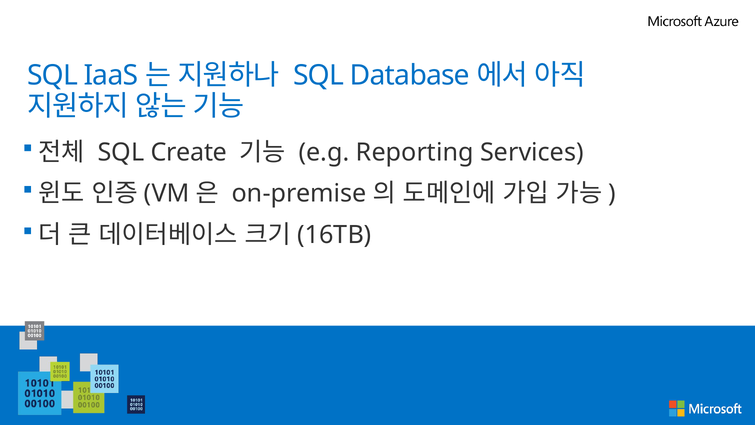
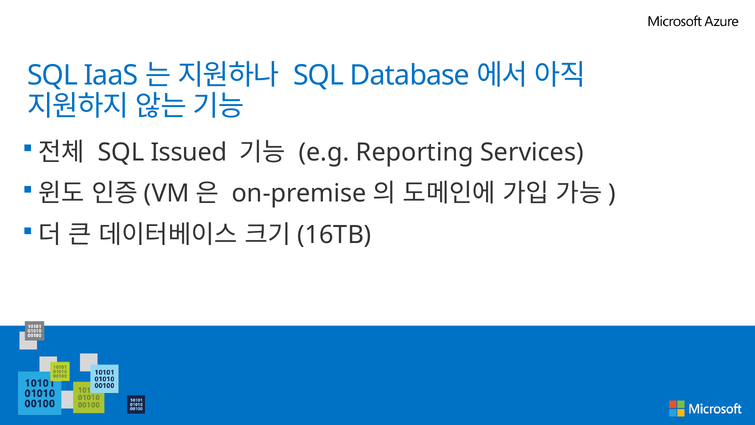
Create: Create -> Issued
